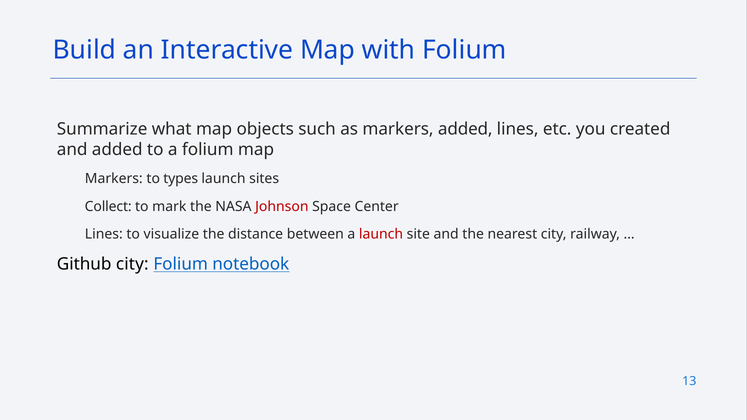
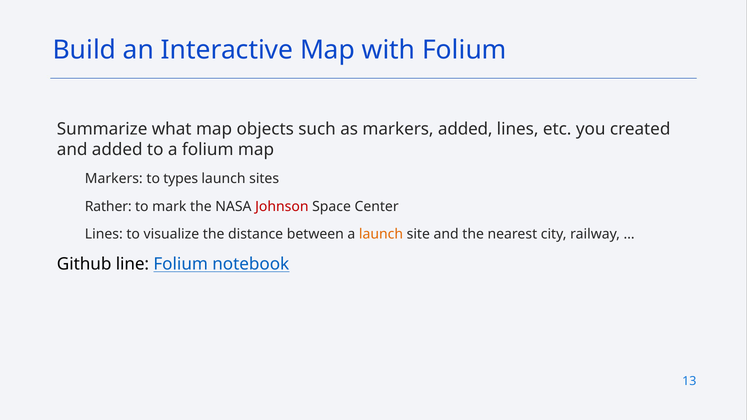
Collect: Collect -> Rather
launch at (381, 234) colour: red -> orange
Github city: city -> line
